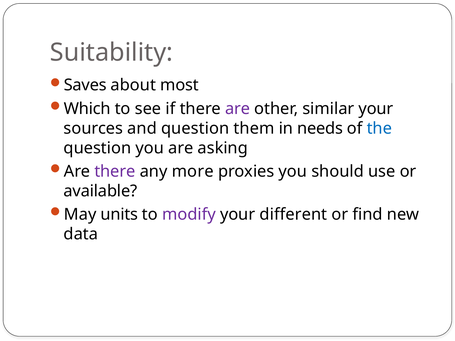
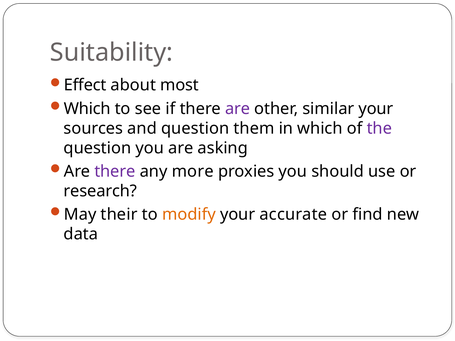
Saves: Saves -> Effect
in needs: needs -> which
the colour: blue -> purple
available: available -> research
units: units -> their
modify colour: purple -> orange
different: different -> accurate
